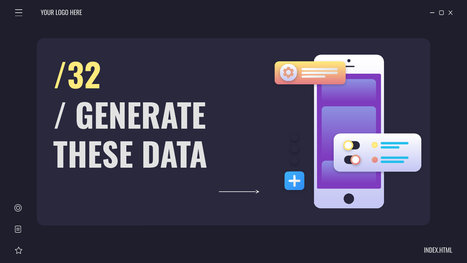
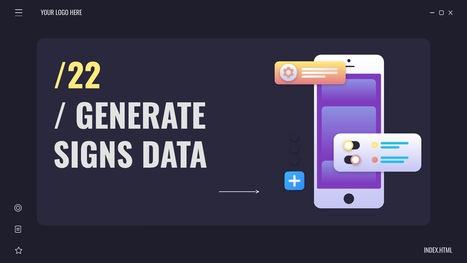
/32: /32 -> /22
THESE: THESE -> SIGNS
